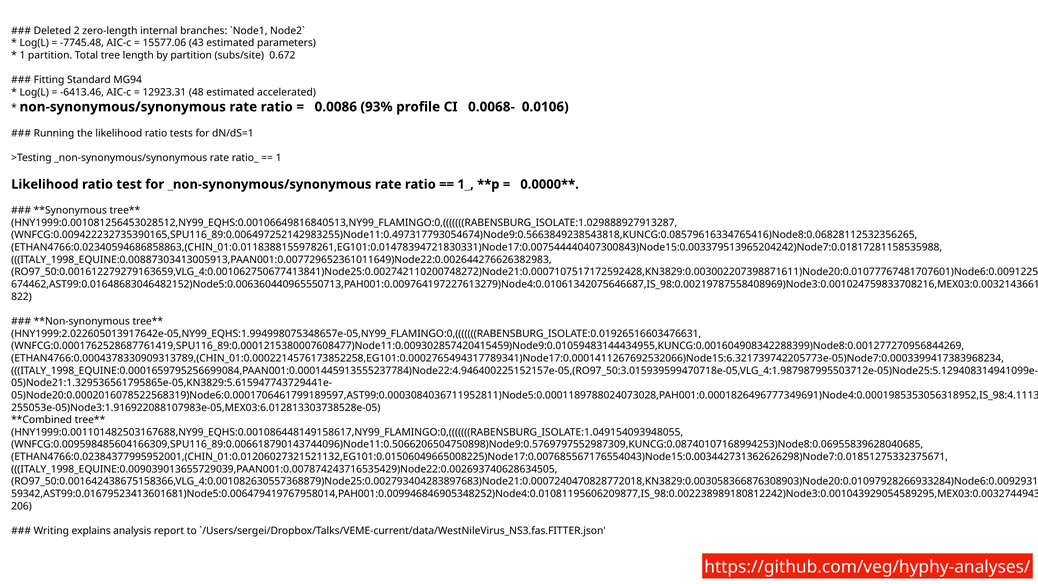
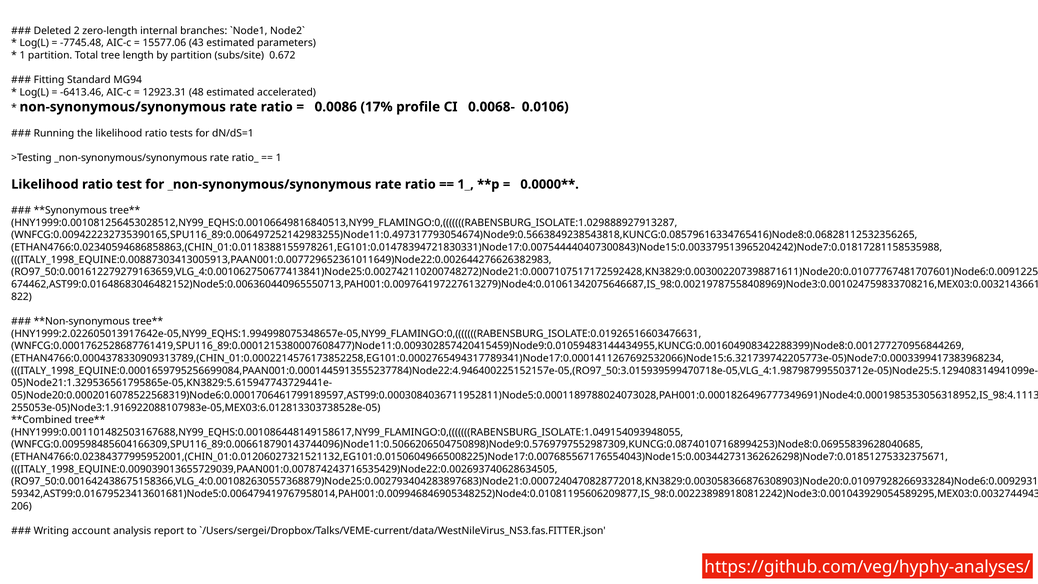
93%: 93% -> 17%
explains: explains -> account
